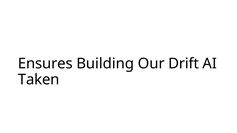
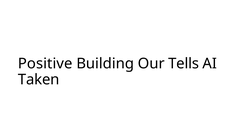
Ensures: Ensures -> Positive
Drift: Drift -> Tells
